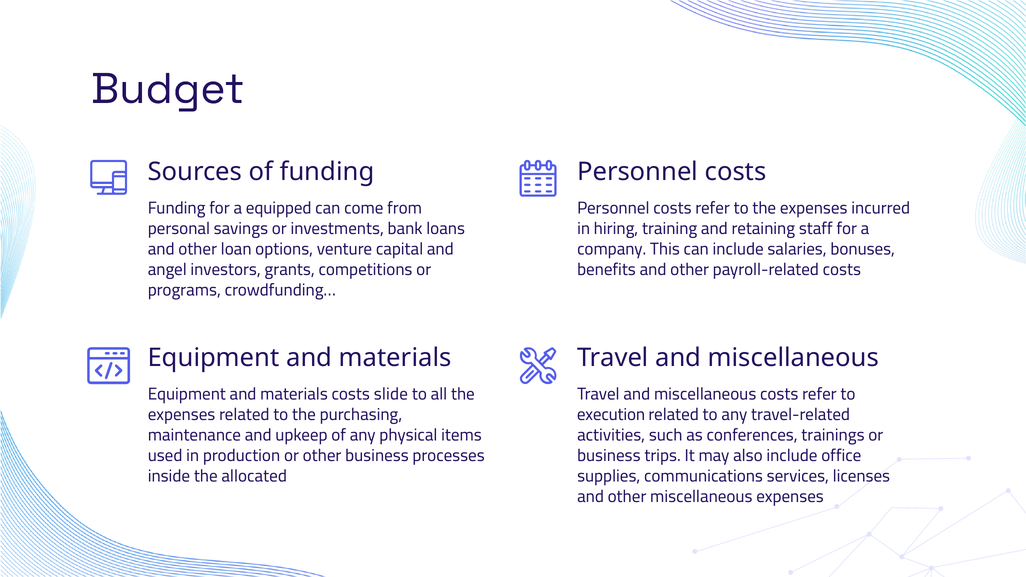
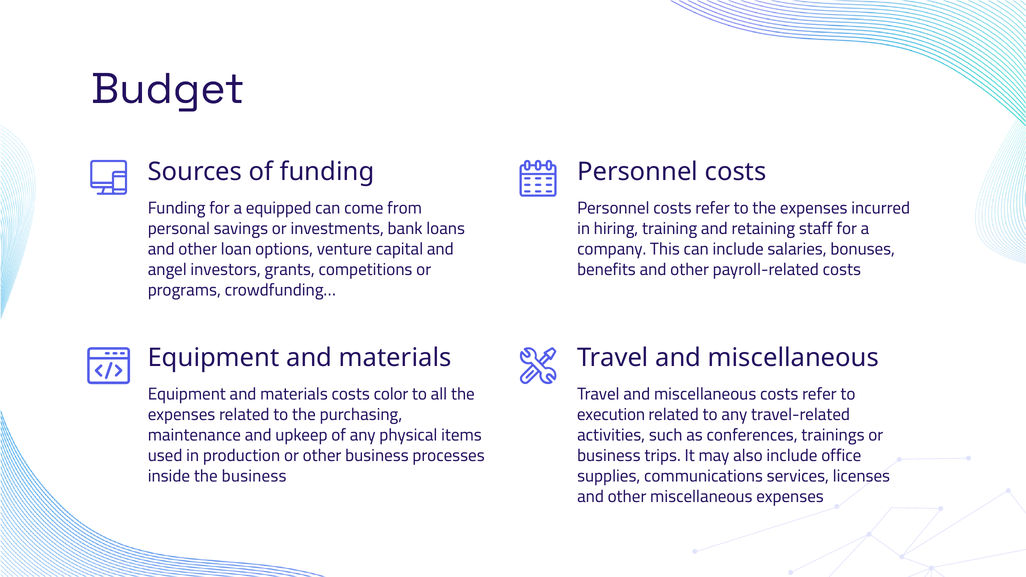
slide: slide -> color
the allocated: allocated -> business
